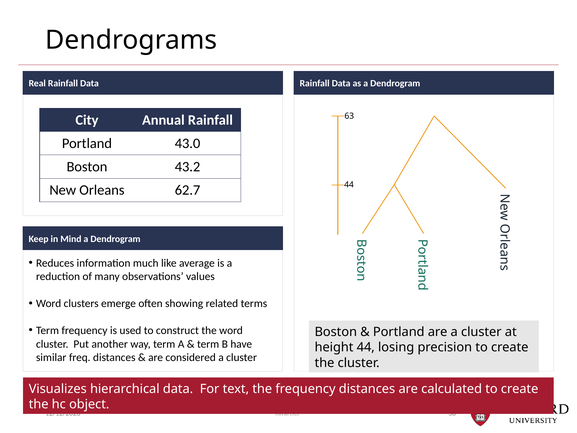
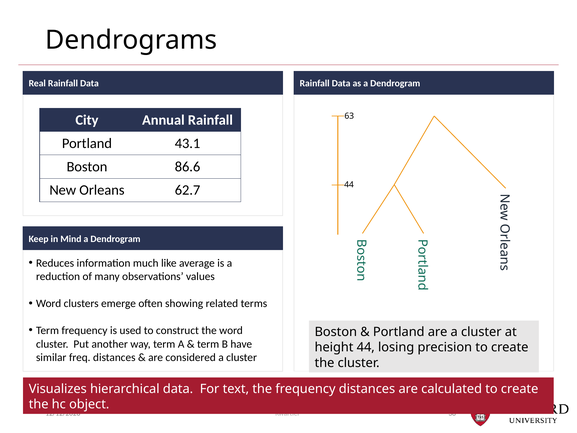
43.0: 43.0 -> 43.1
43.2: 43.2 -> 86.6
